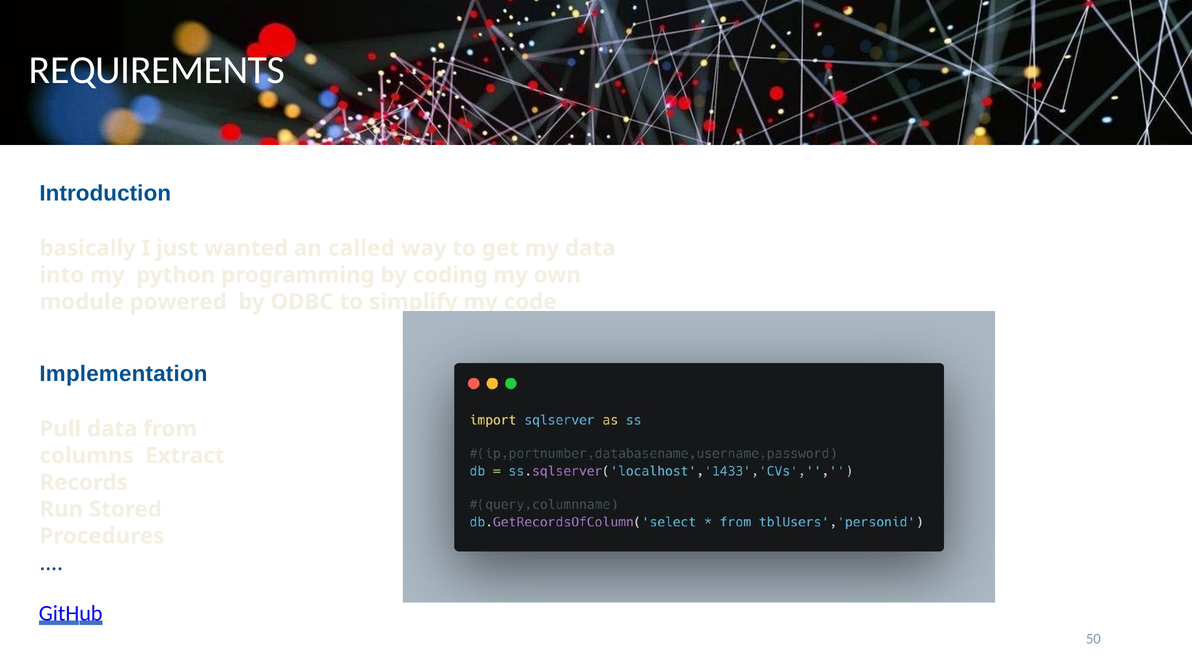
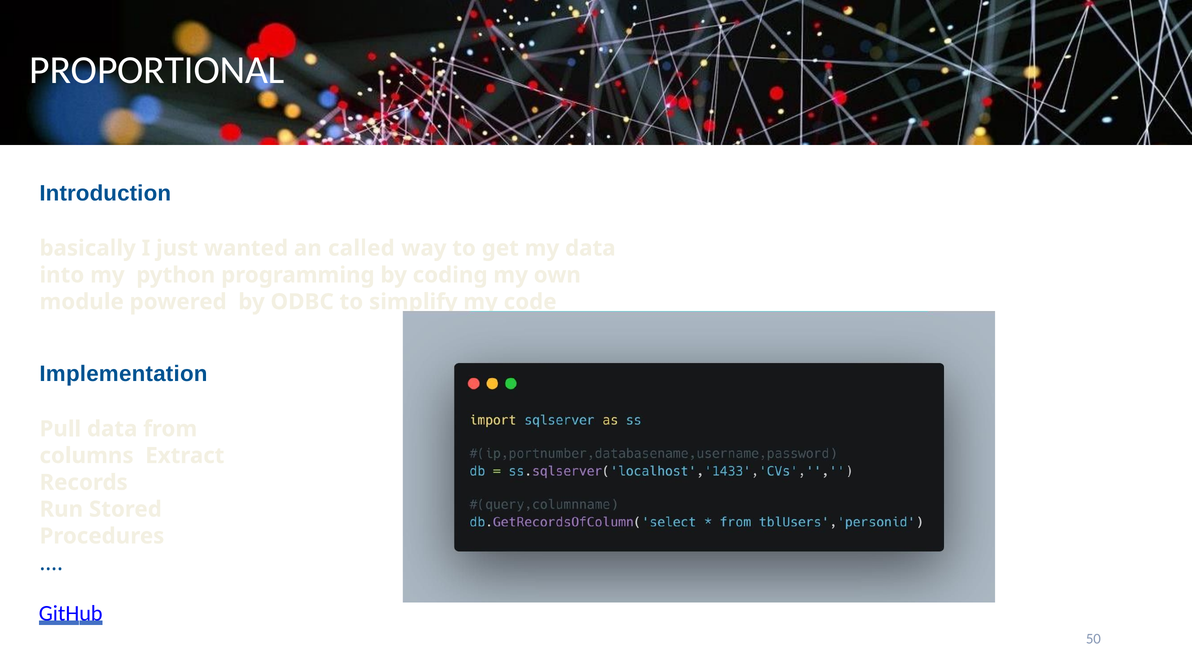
REQUIREMENTS: REQUIREMENTS -> PROPORTIONAL
